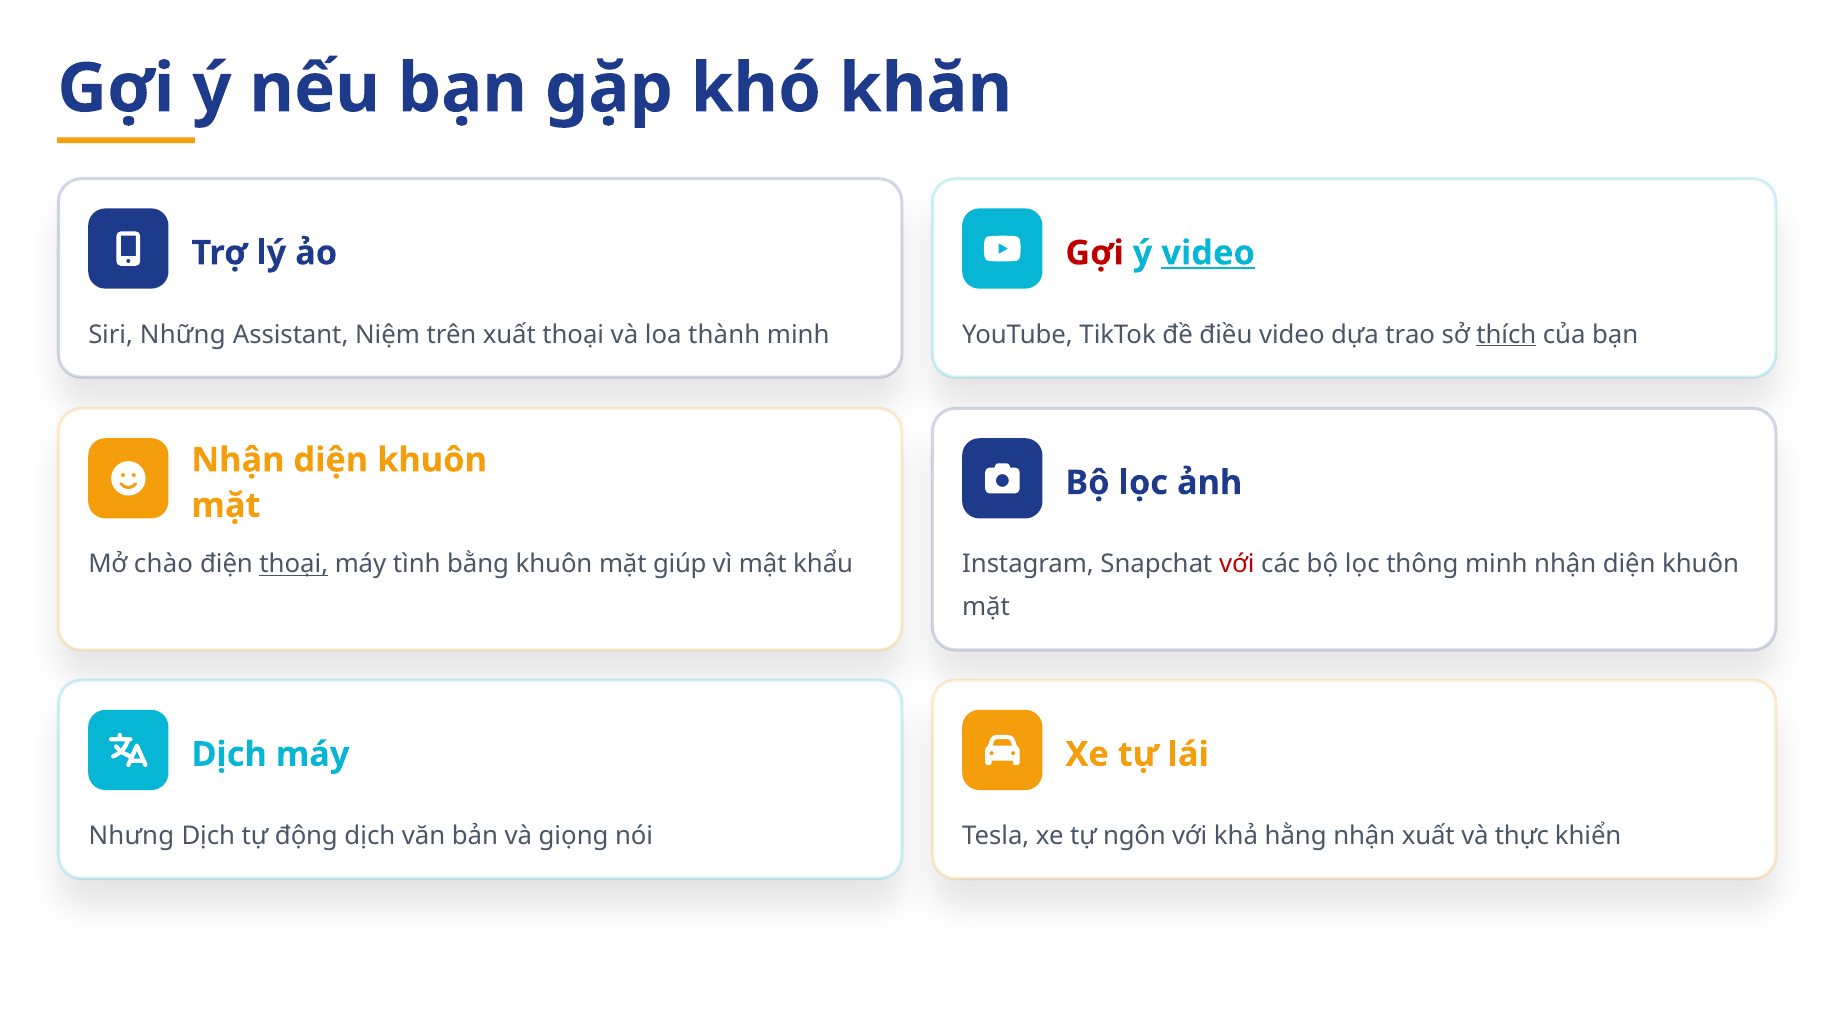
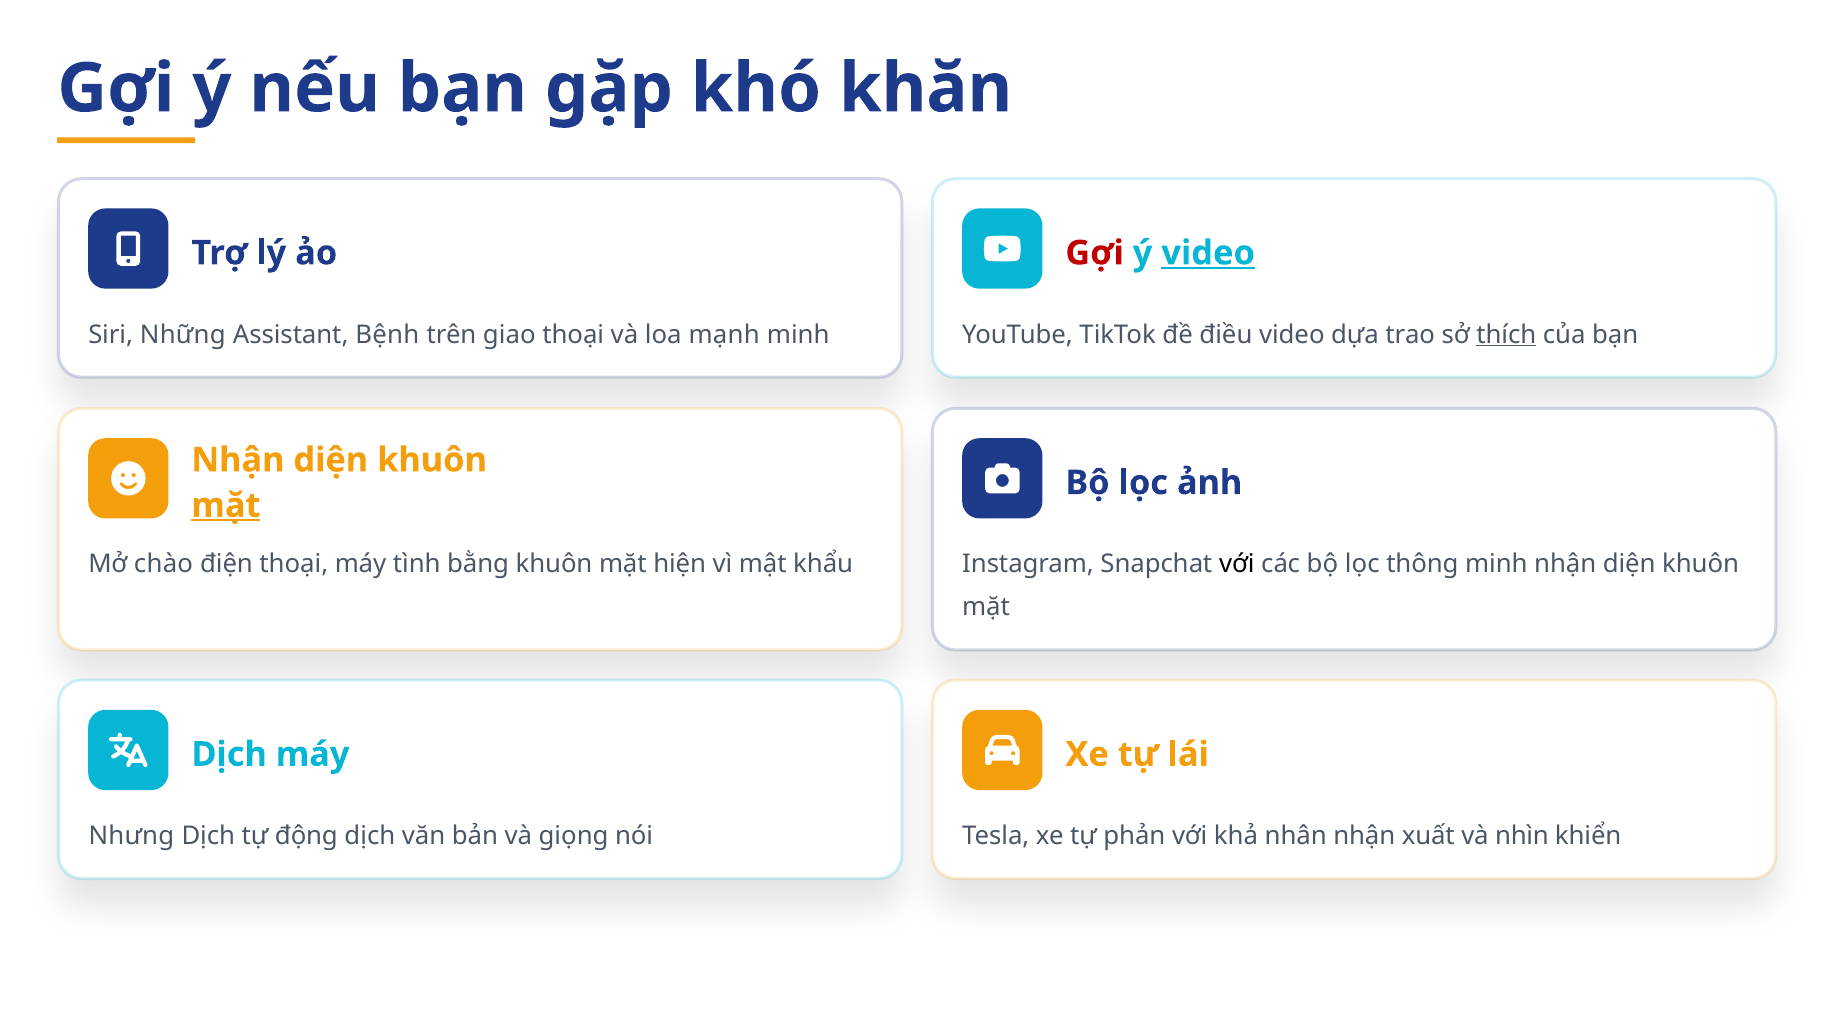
Niệm: Niệm -> Bệnh
trên xuất: xuất -> giao
thành: thành -> mạnh
mặt at (226, 506) underline: none -> present
với at (1237, 565) colour: red -> black
thoại at (294, 565) underline: present -> none
giúp: giúp -> hiện
ngôn: ngôn -> phản
hằng: hằng -> nhân
thực: thực -> nhìn
